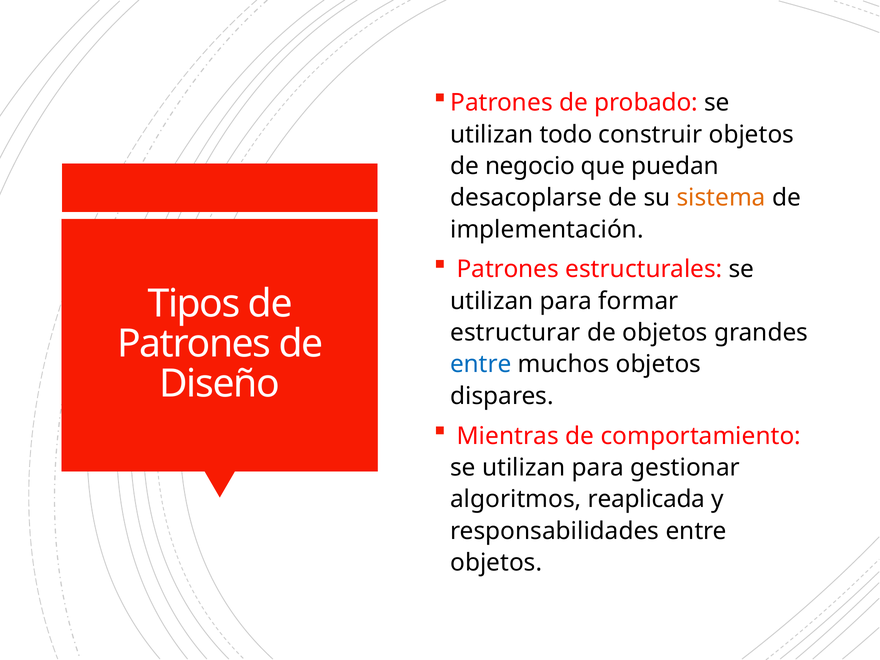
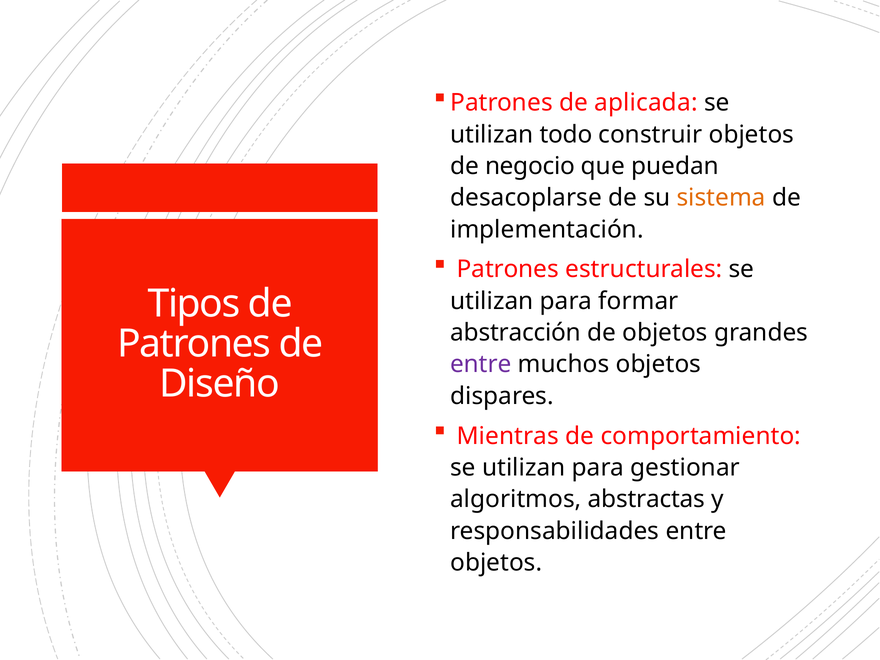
probado: probado -> aplicada
estructurar: estructurar -> abstracción
entre at (481, 364) colour: blue -> purple
reaplicada: reaplicada -> abstractas
